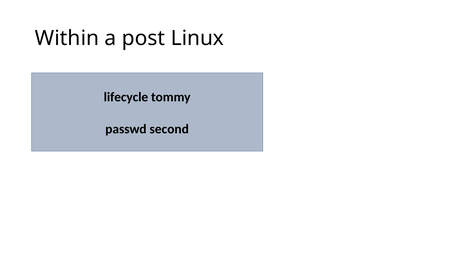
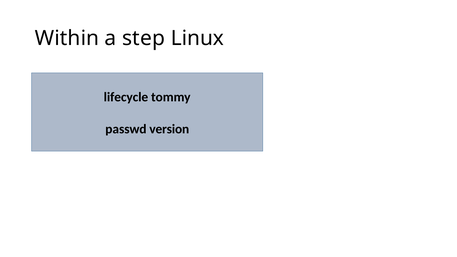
post: post -> step
second: second -> version
